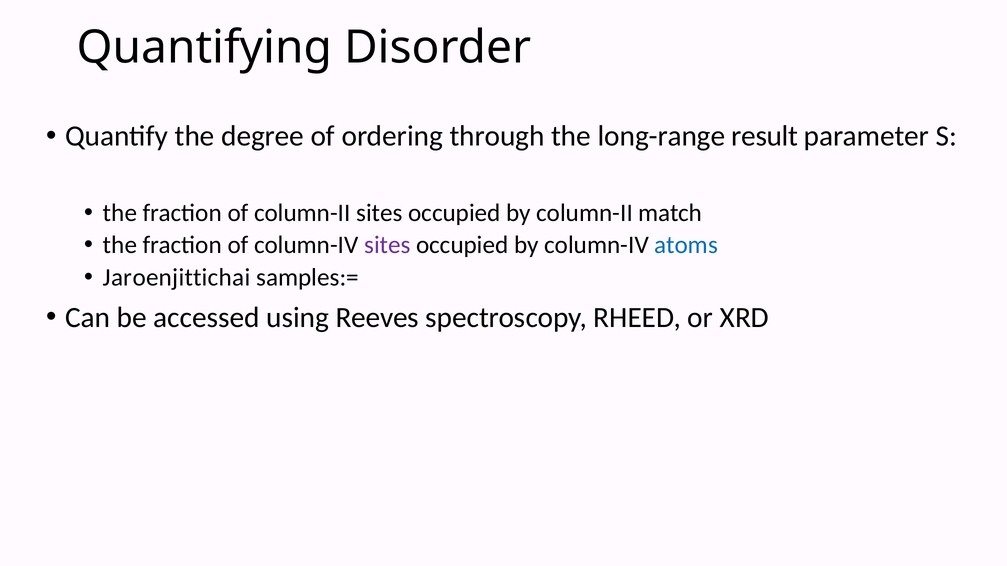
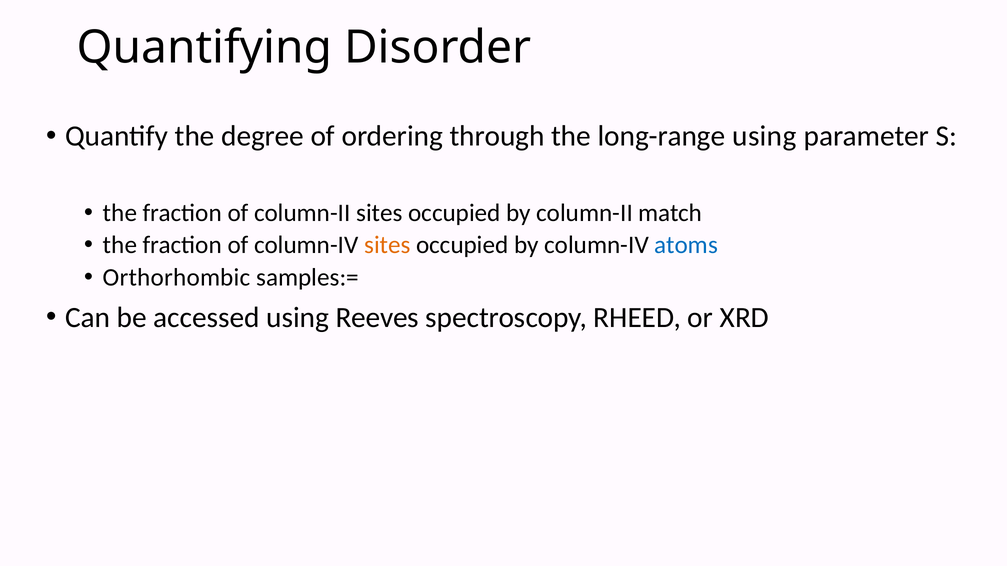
long-range result: result -> using
sites at (387, 245) colour: purple -> orange
Jaroenjittichai: Jaroenjittichai -> Orthorhombic
